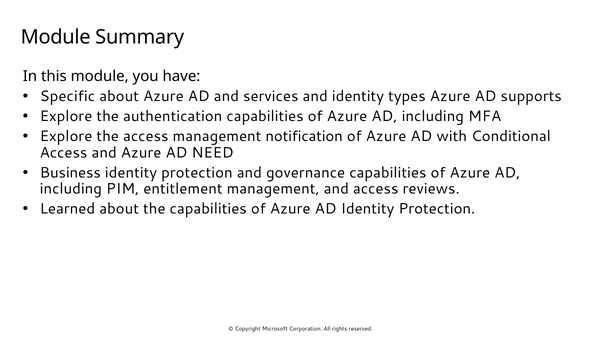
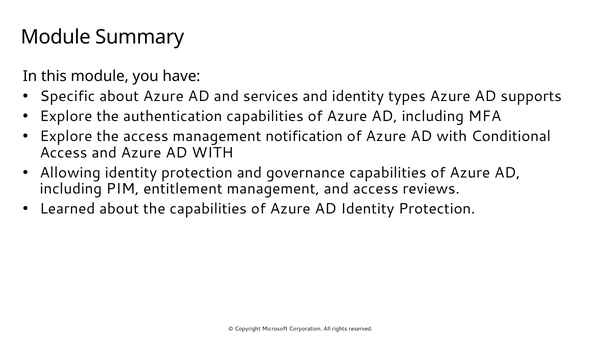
and Azure AD NEED: NEED -> WITH
Business: Business -> Allowing
